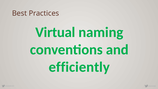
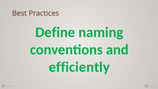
Virtual: Virtual -> Define
